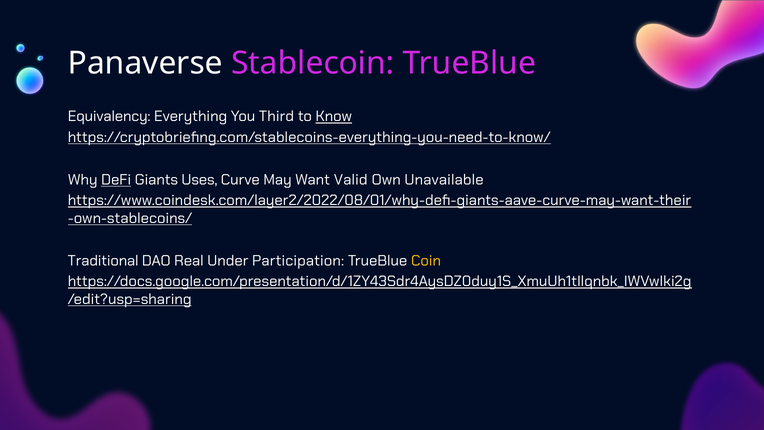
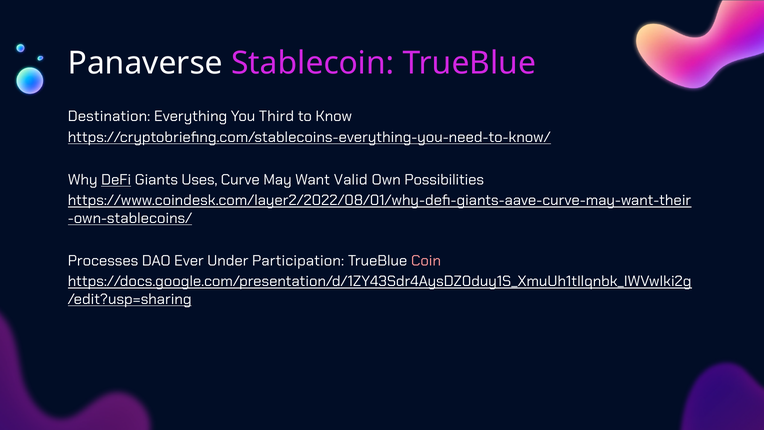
Equivalency: Equivalency -> Destination
Know underline: present -> none
Unavailable: Unavailable -> Possibilities
Traditional: Traditional -> Processes
Real: Real -> Ever
Coin colour: yellow -> pink
